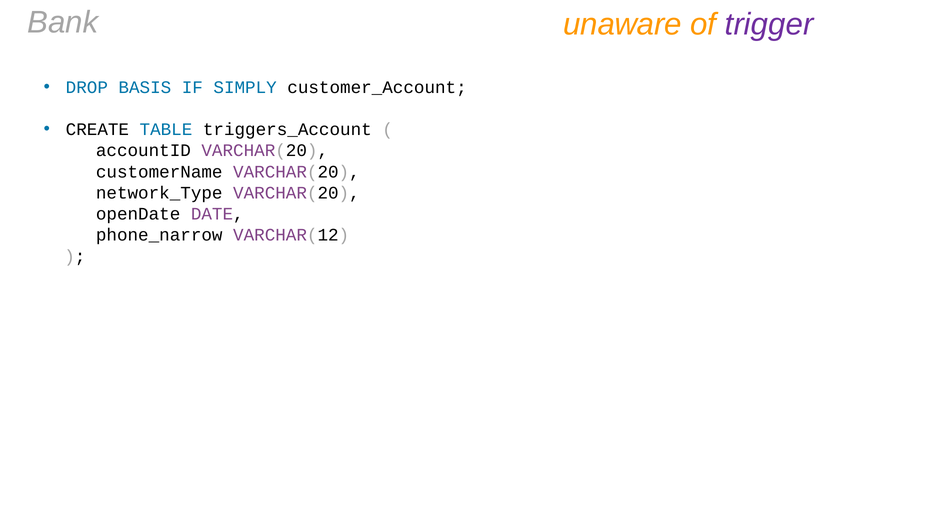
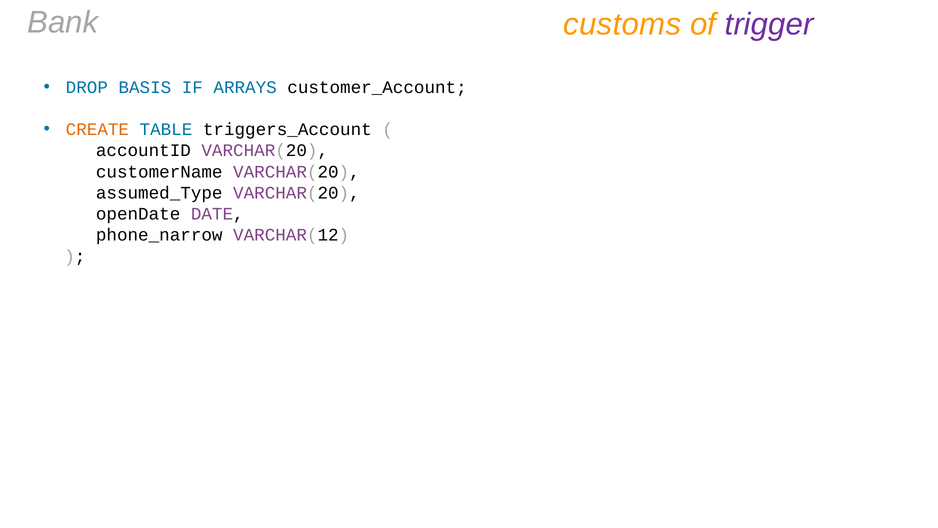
unaware: unaware -> customs
SIMPLY: SIMPLY -> ARRAYS
CREATE colour: black -> orange
network_Type: network_Type -> assumed_Type
